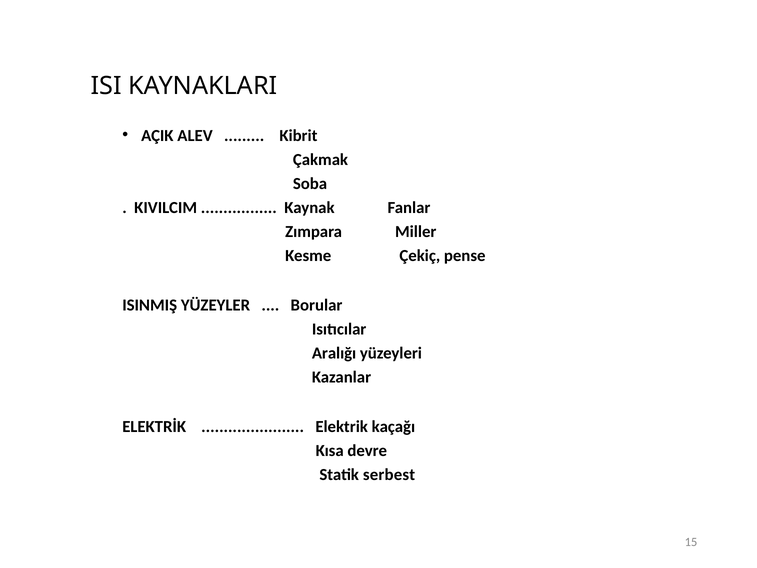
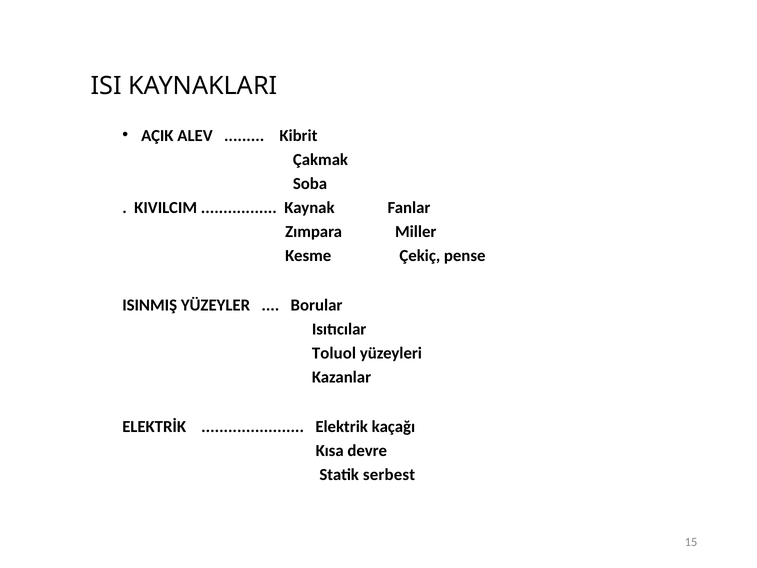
Aralığı: Aralığı -> Toluol
